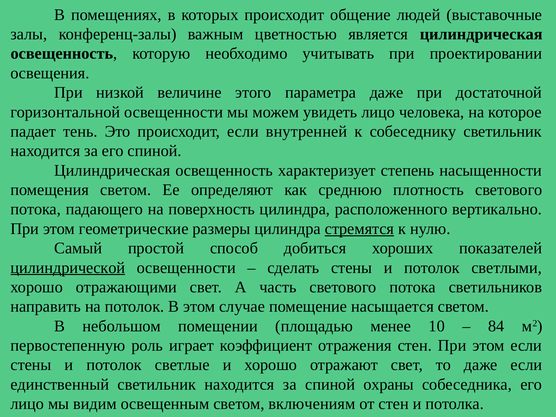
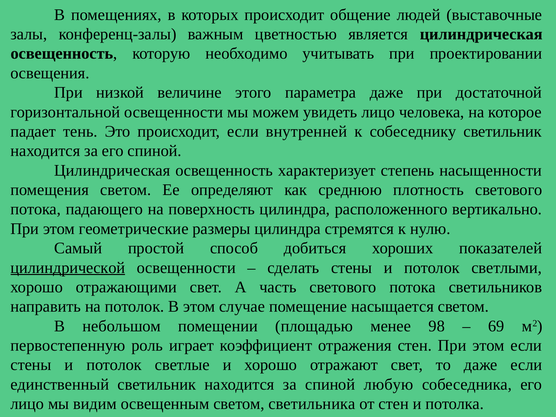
стремятся underline: present -> none
10: 10 -> 98
84: 84 -> 69
охраны: охраны -> любую
включениям: включениям -> светильника
